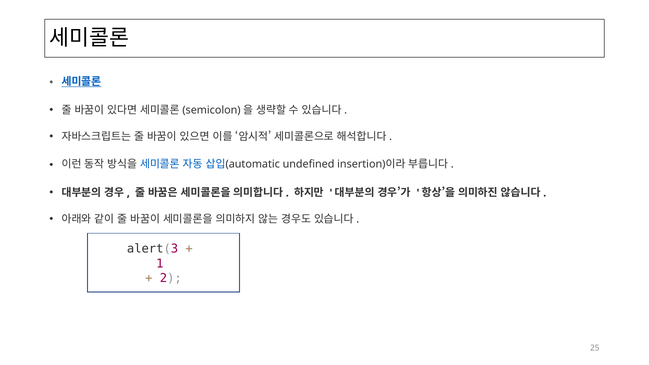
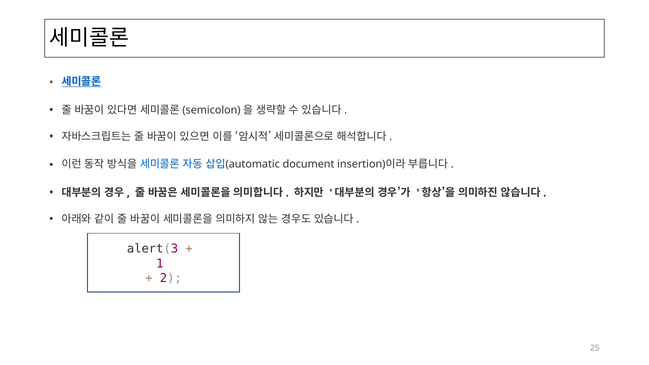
undefined: undefined -> document
